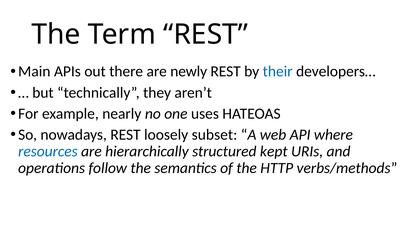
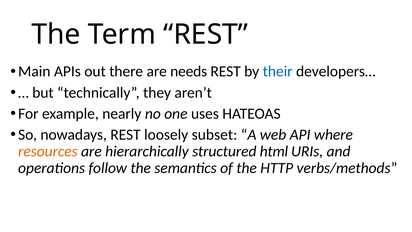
newly: newly -> needs
resources colour: blue -> orange
kept: kept -> html
